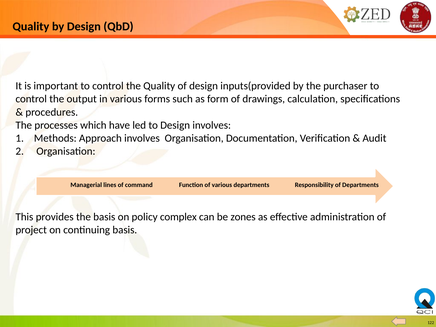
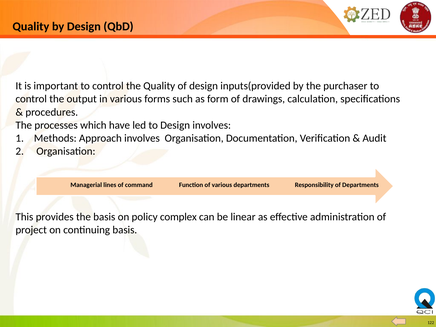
zones: zones -> linear
